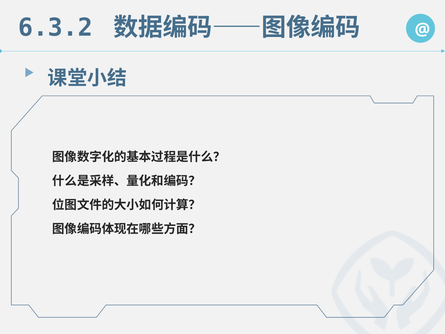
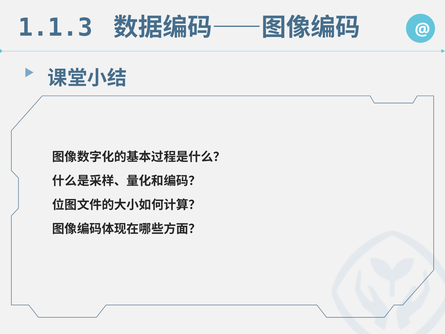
6.3.2: 6.3.2 -> 1.1.3
